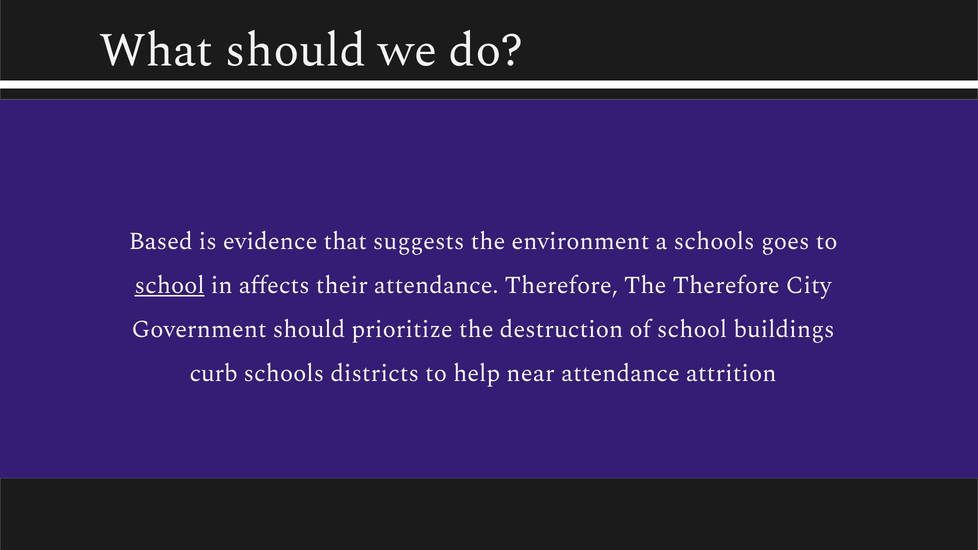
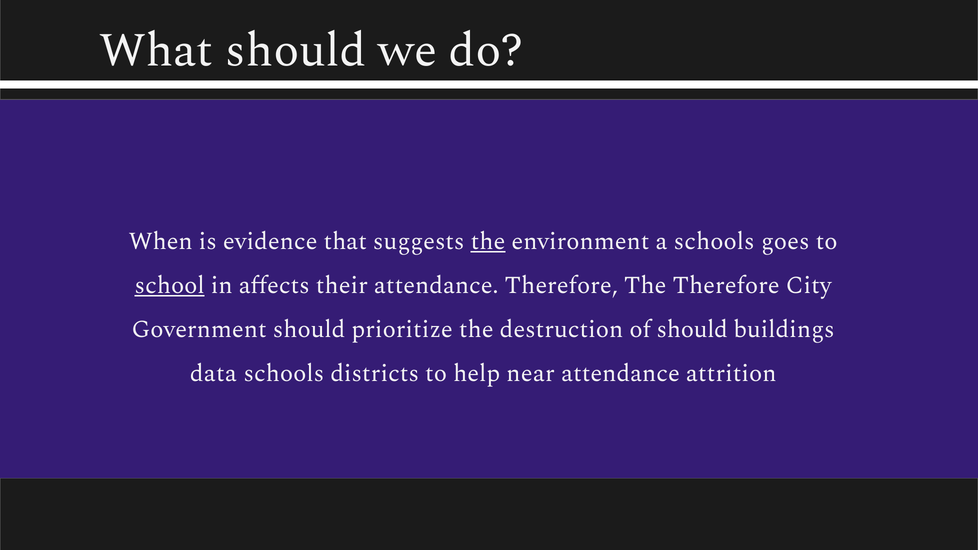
Based: Based -> When
the at (488, 241) underline: none -> present
of school: school -> should
curb: curb -> data
